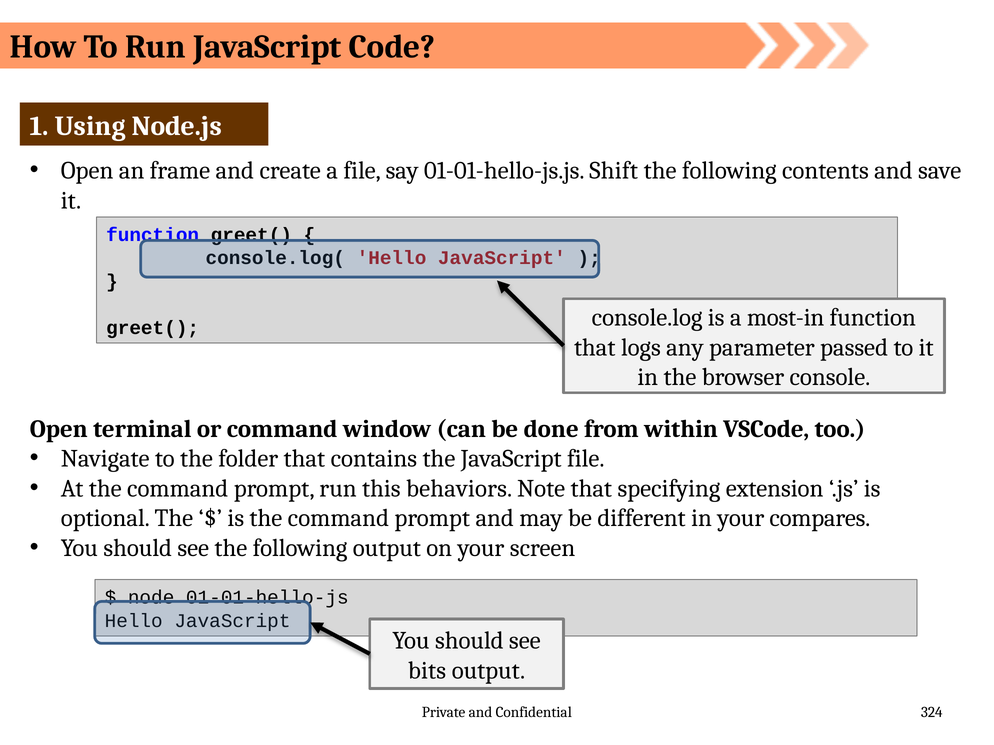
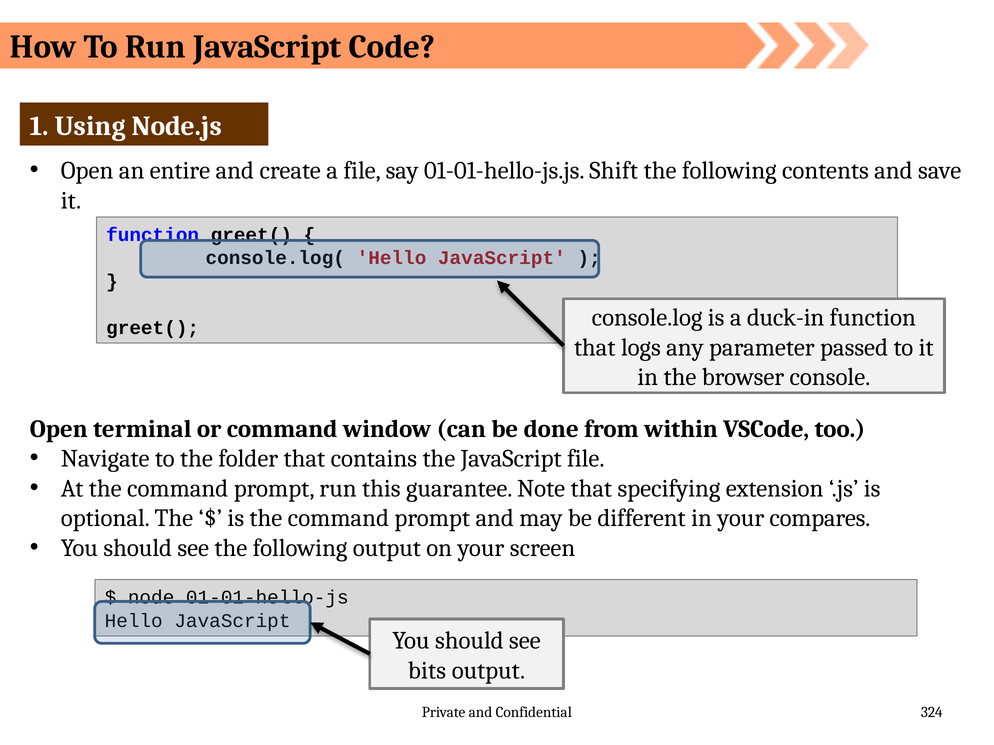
frame: frame -> entire
most-in: most-in -> duck-in
behaviors: behaviors -> guarantee
